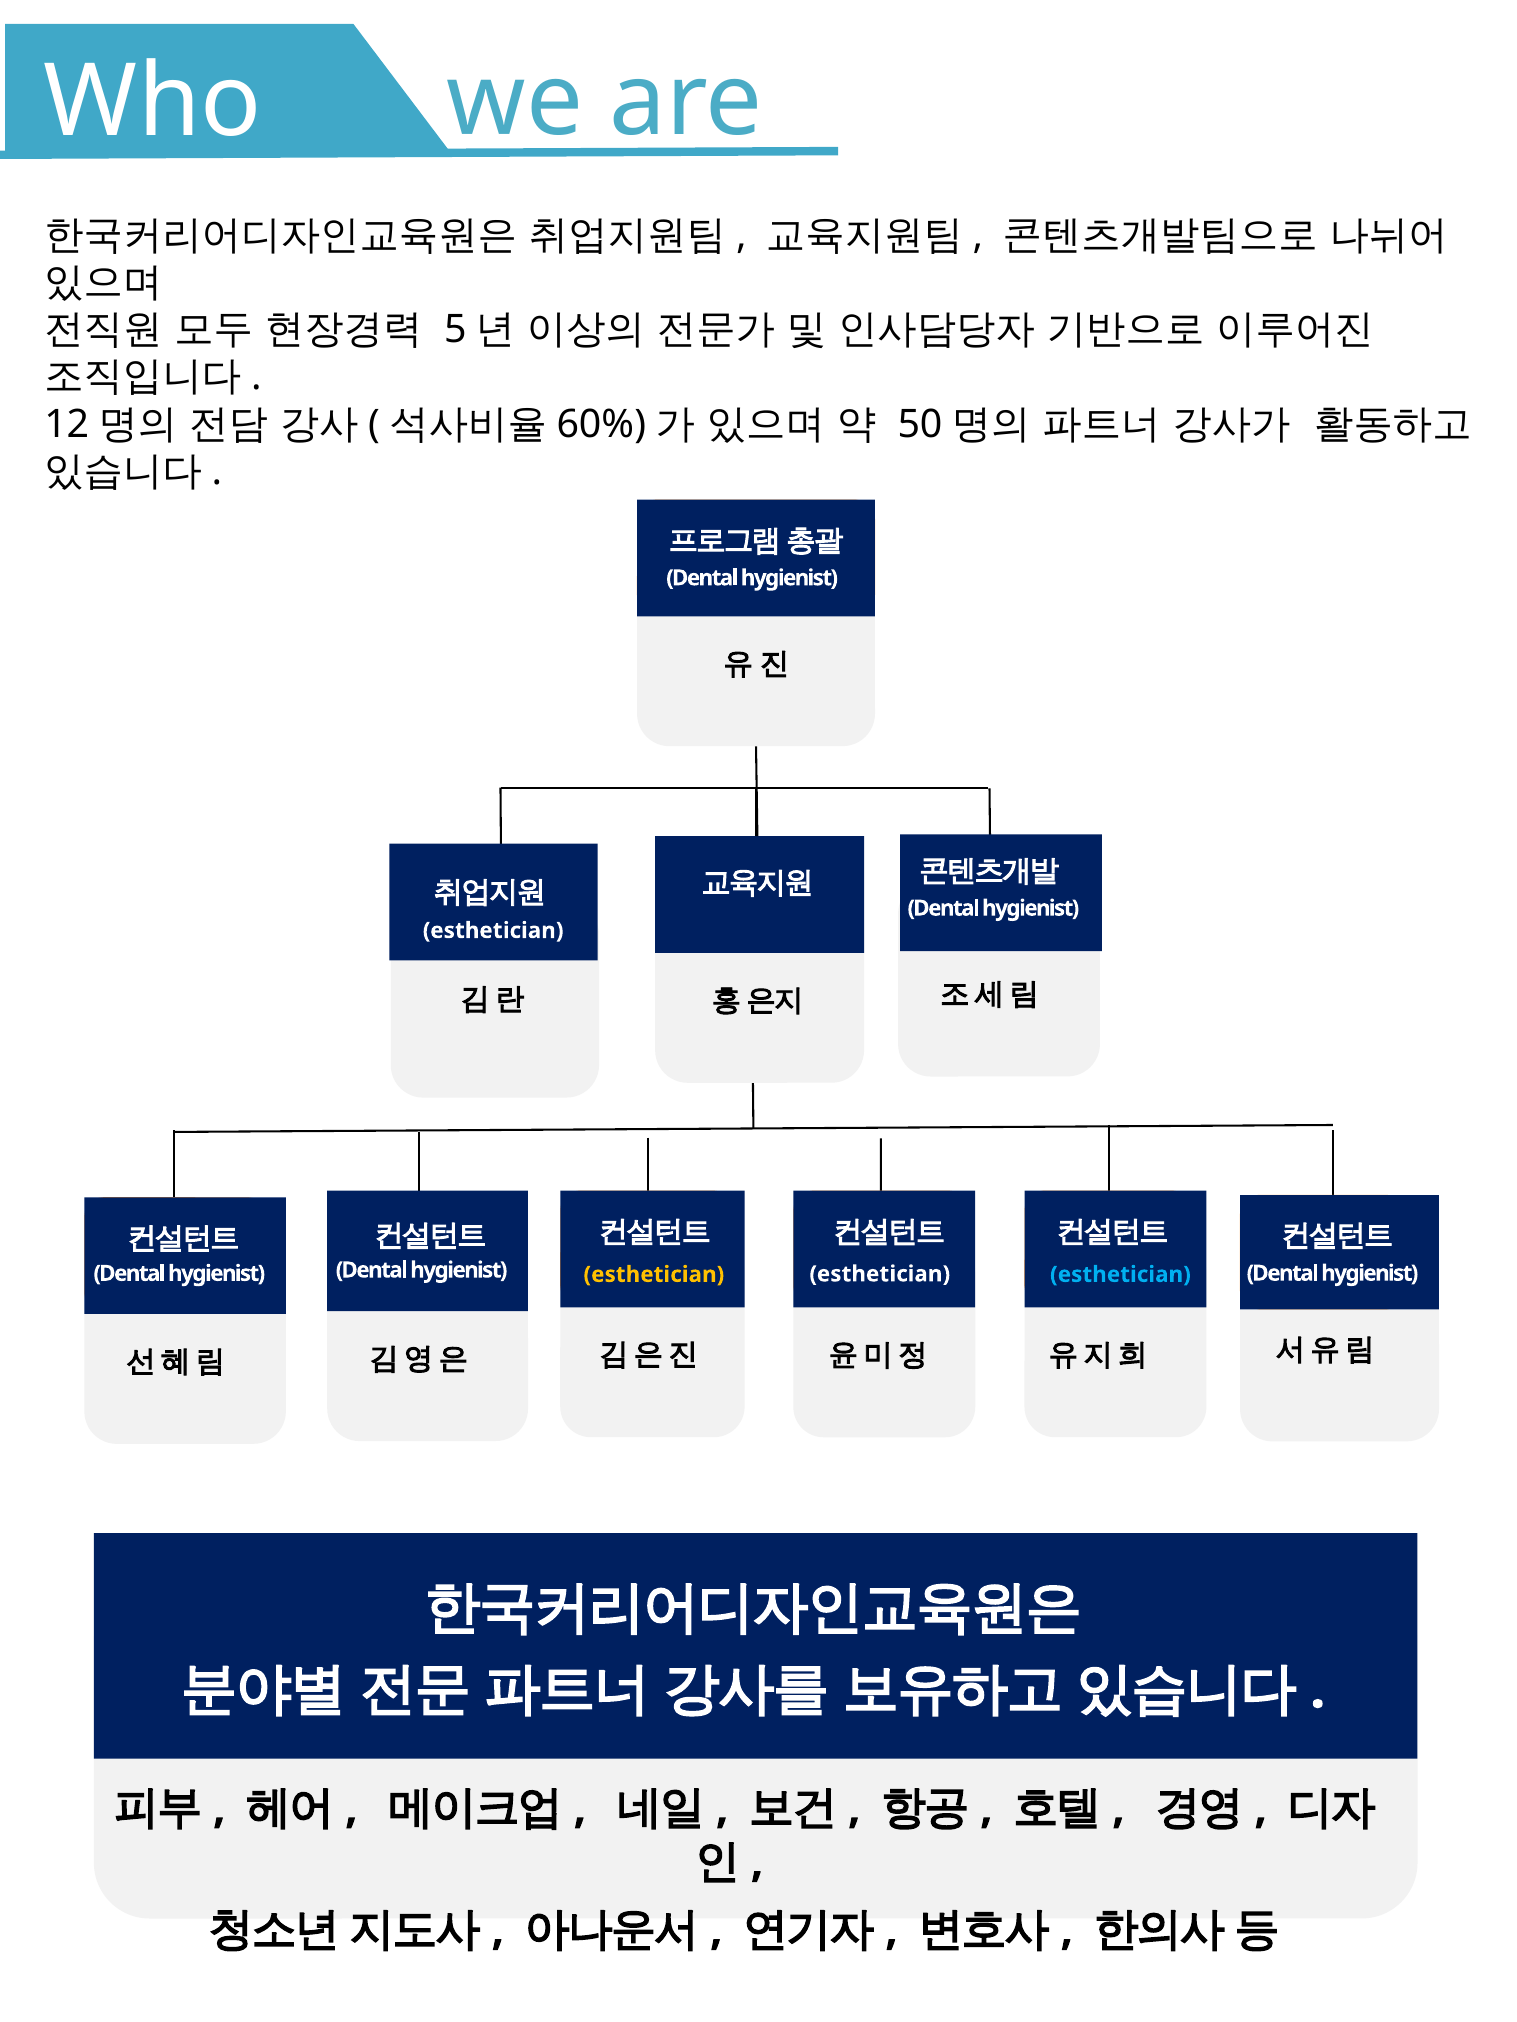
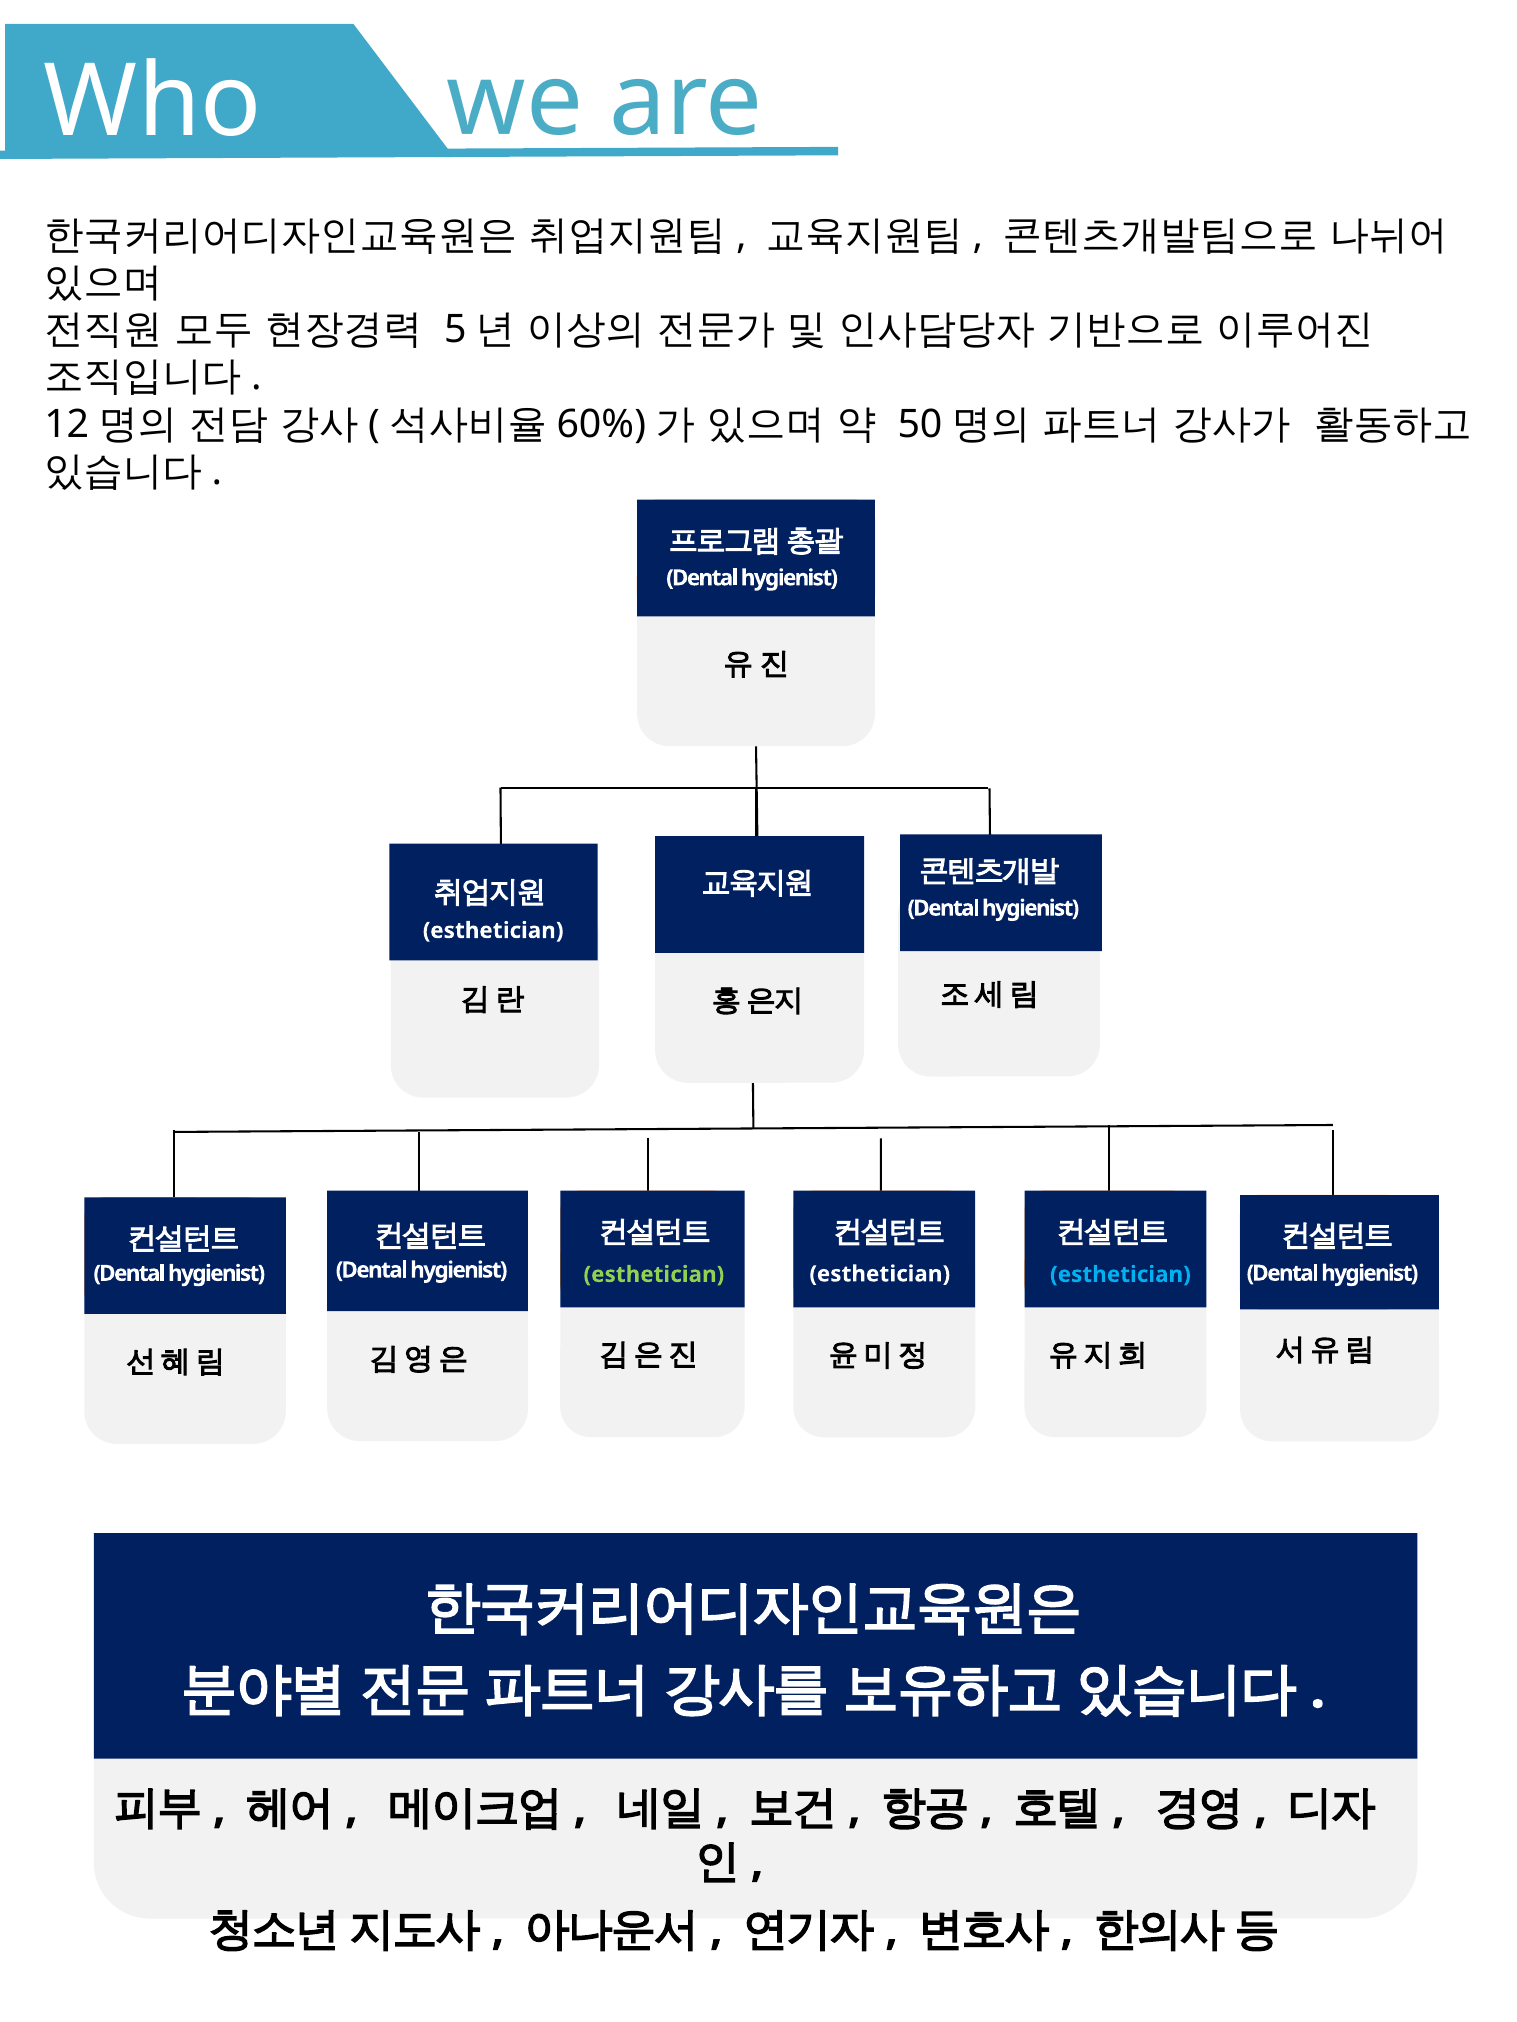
esthetician at (654, 1275) colour: yellow -> light green
